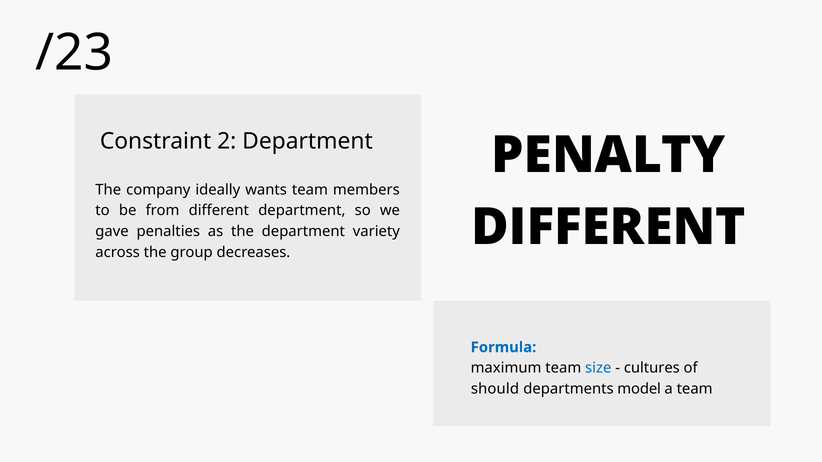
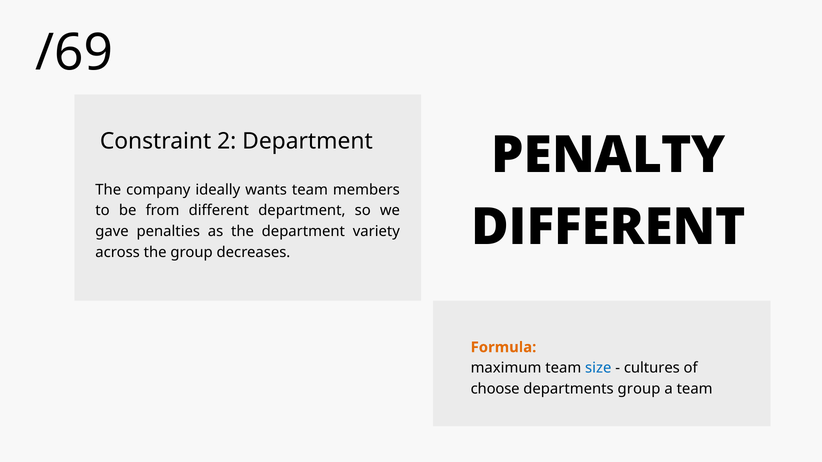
/23: /23 -> /69
Formula colour: blue -> orange
should: should -> choose
departments model: model -> group
